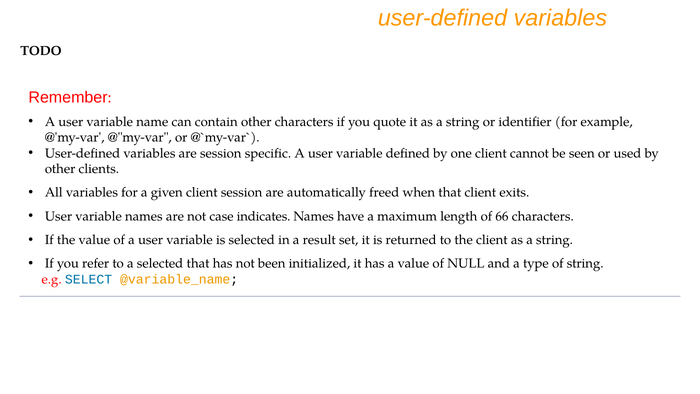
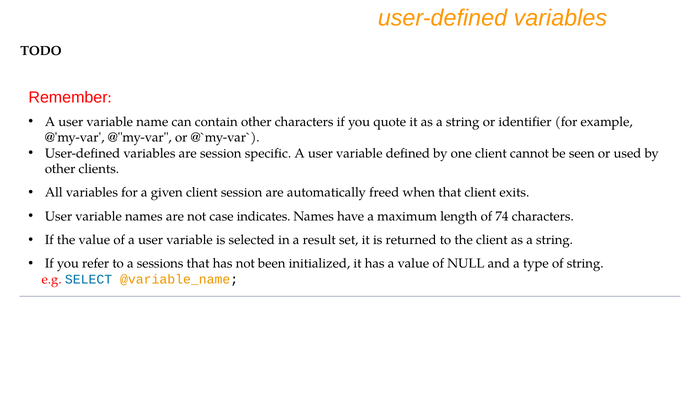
66: 66 -> 74
a selected: selected -> sessions
